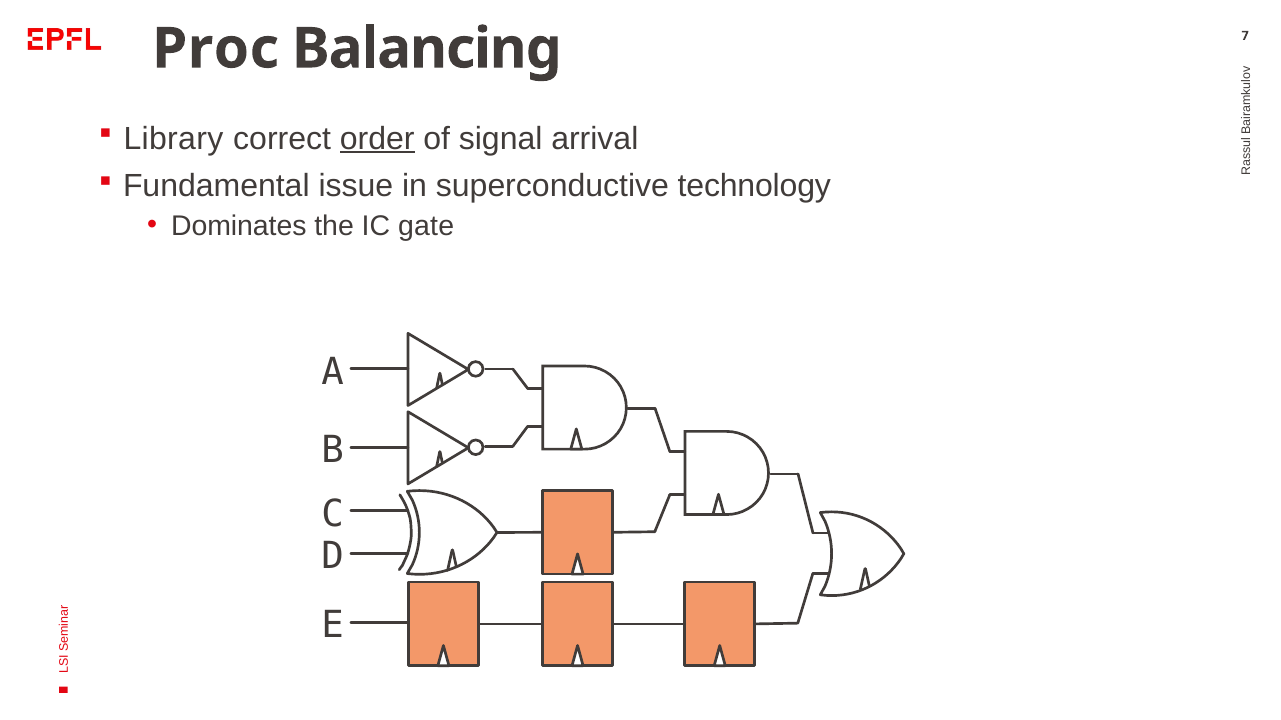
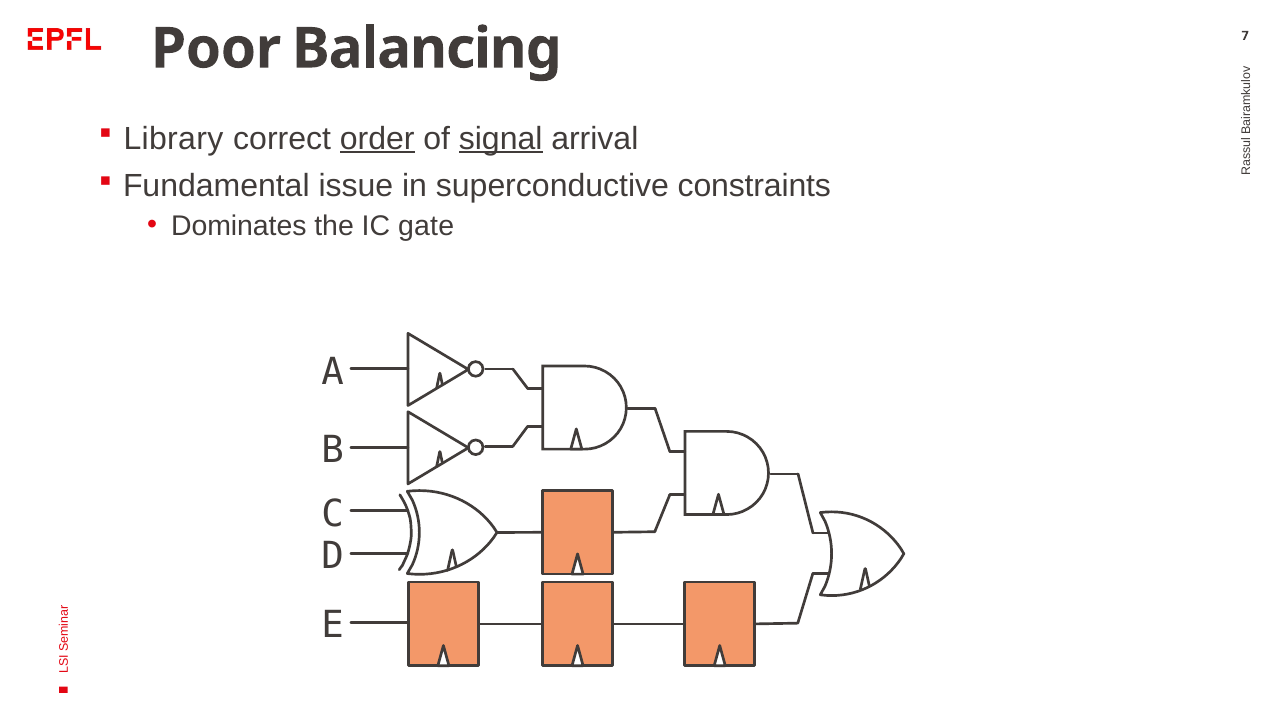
Proc: Proc -> Poor
signal underline: none -> present
technology: technology -> constraints
